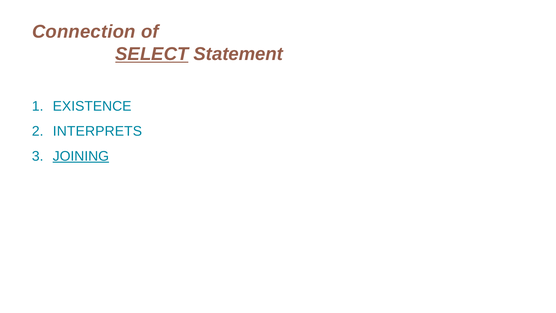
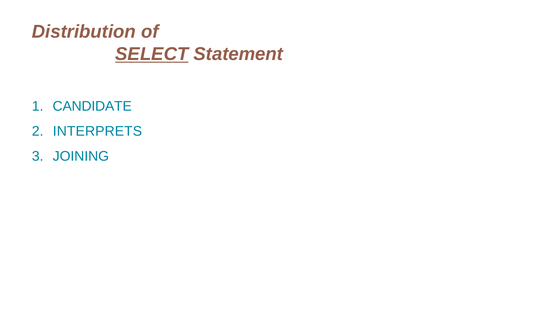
Connection: Connection -> Distribution
EXISTENCE: EXISTENCE -> CANDIDATE
JOINING underline: present -> none
